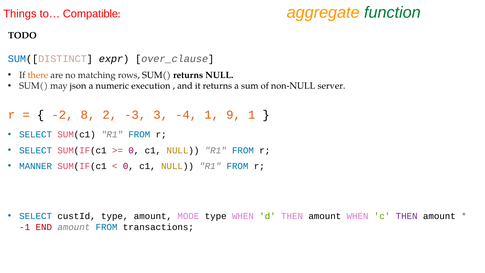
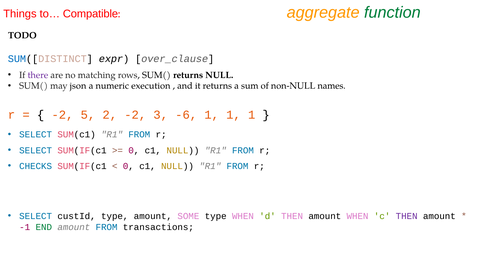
there colour: orange -> purple
server: server -> names
8: 8 -> 5
2 -3: -3 -> -2
-4: -4 -> -6
9 at (233, 115): 9 -> 1
MANNER: MANNER -> CHECKS
MODE: MODE -> SOME
END colour: red -> green
